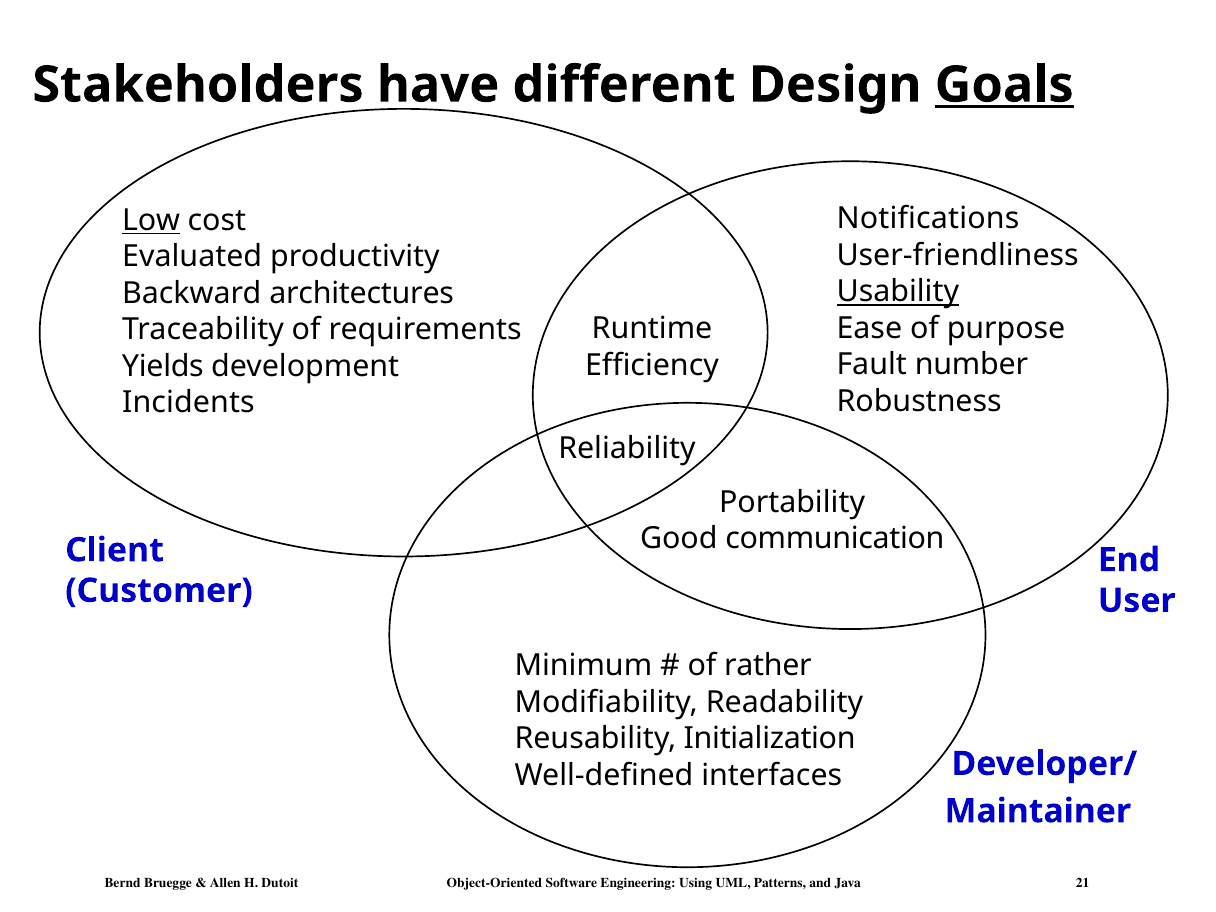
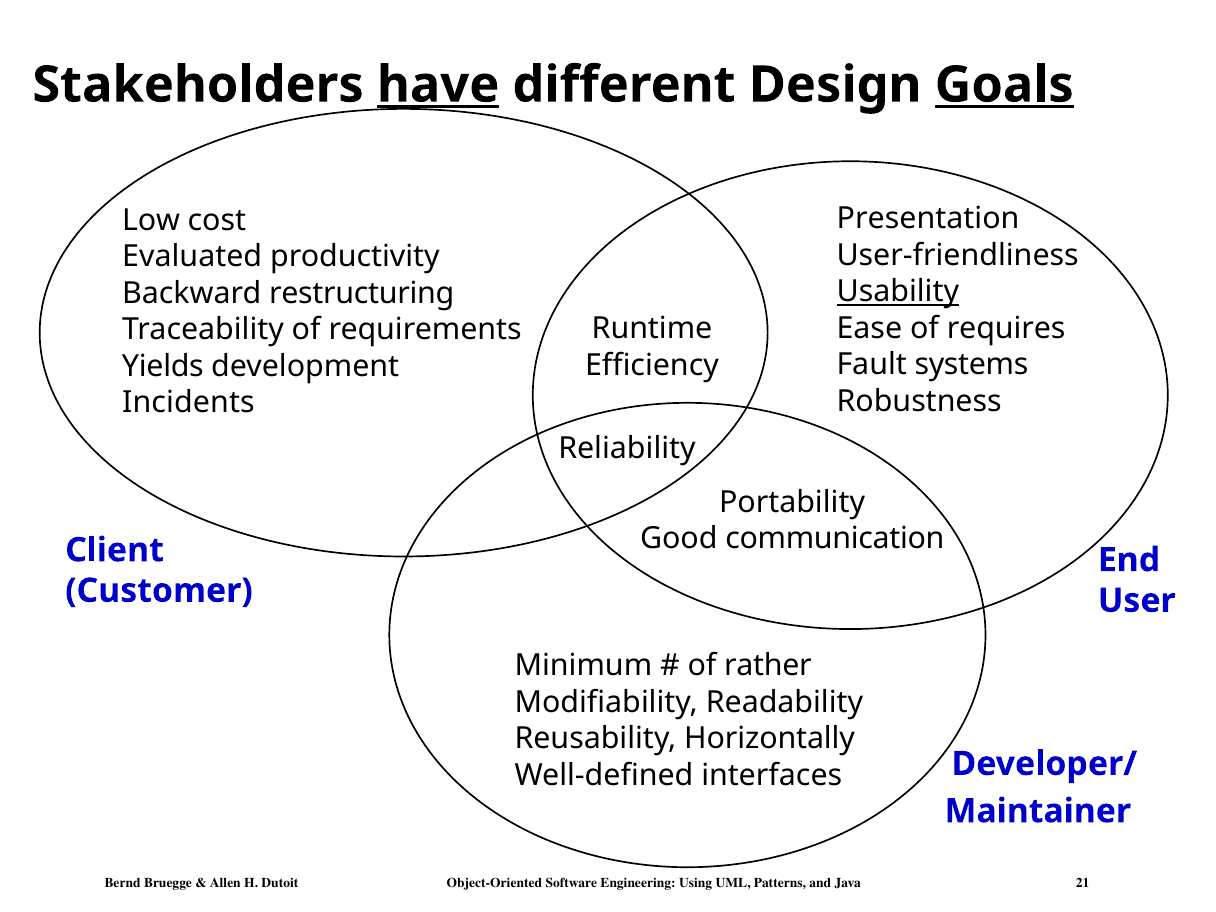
have underline: none -> present
Notifications: Notifications -> Presentation
Low underline: present -> none
architectures: architectures -> restructuring
purpose: purpose -> requires
number: number -> systems
Initialization: Initialization -> Horizontally
